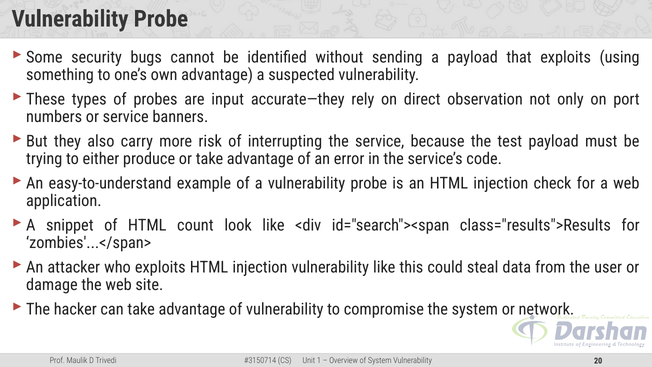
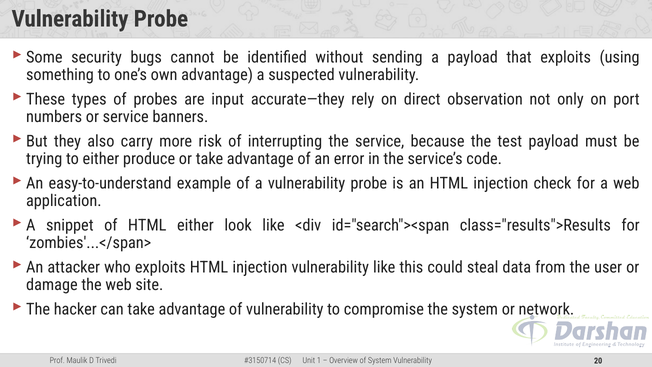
HTML count: count -> either
